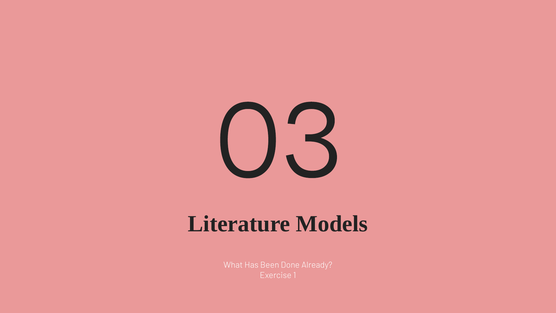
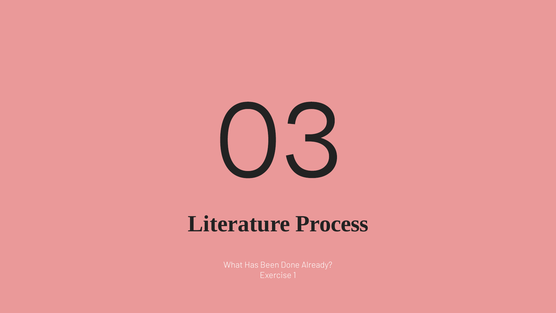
Models: Models -> Process
